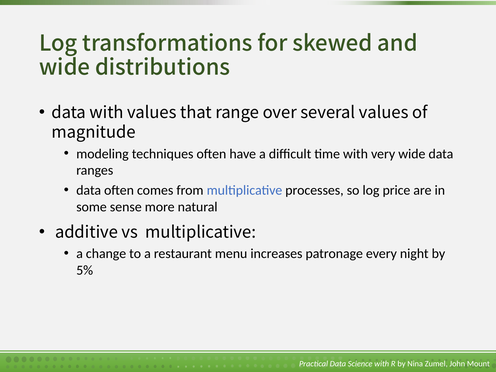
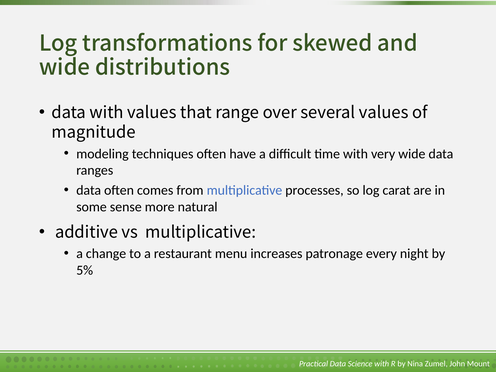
price: price -> carat
